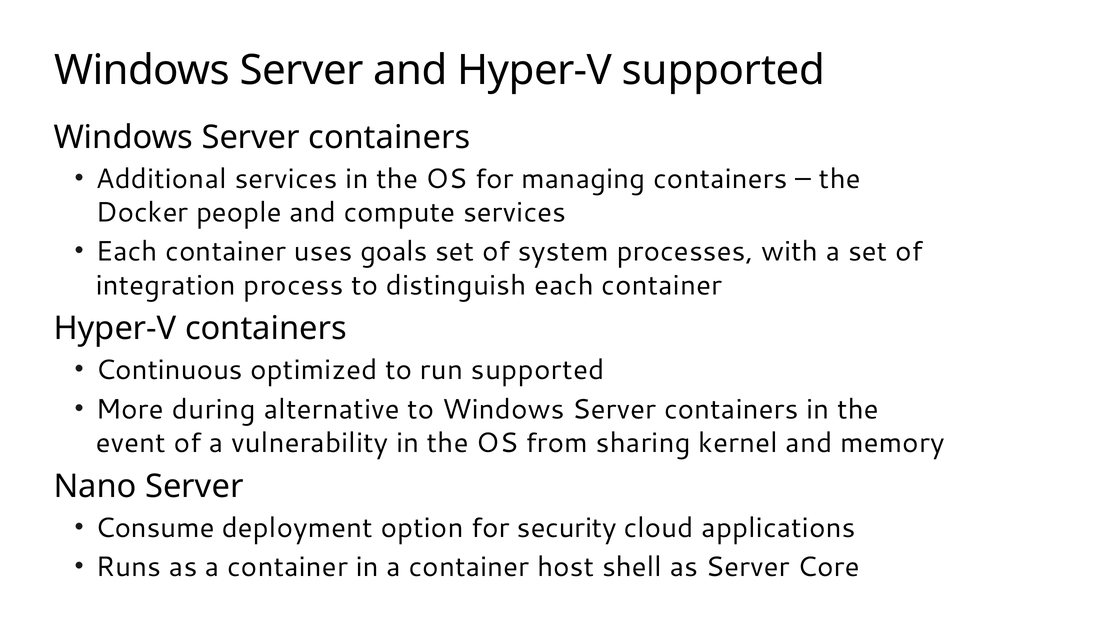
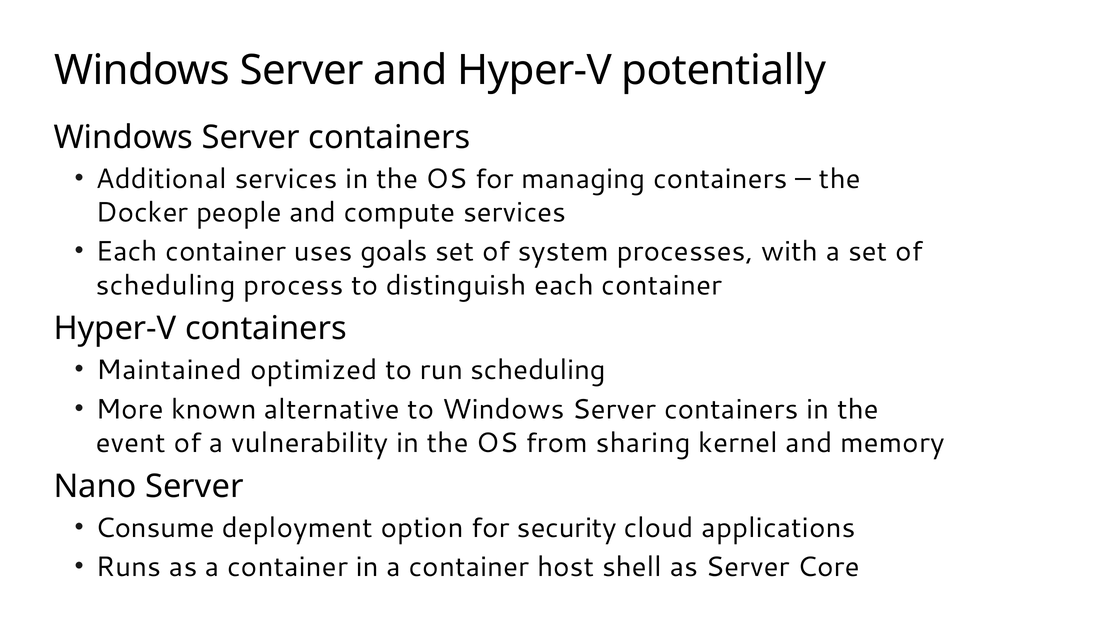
Hyper-V supported: supported -> potentially
integration at (166, 285): integration -> scheduling
Continuous: Continuous -> Maintained
run supported: supported -> scheduling
during: during -> known
